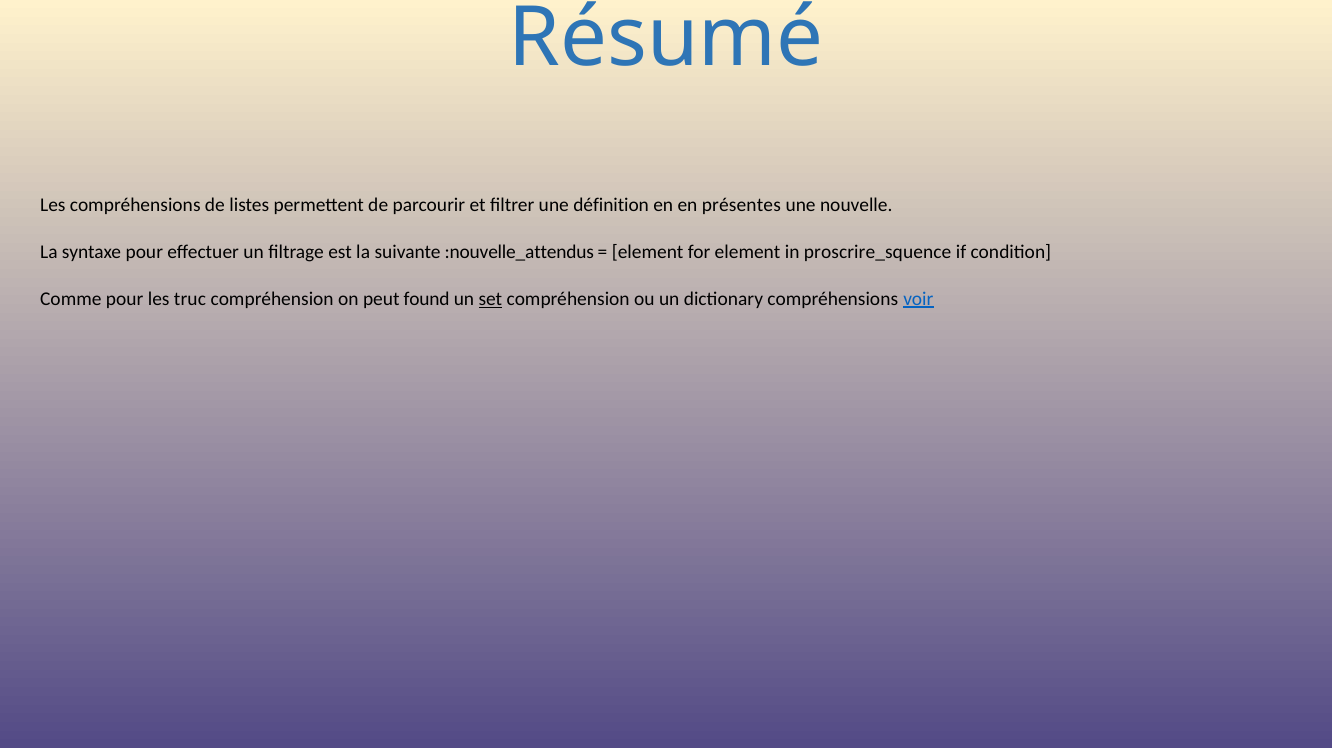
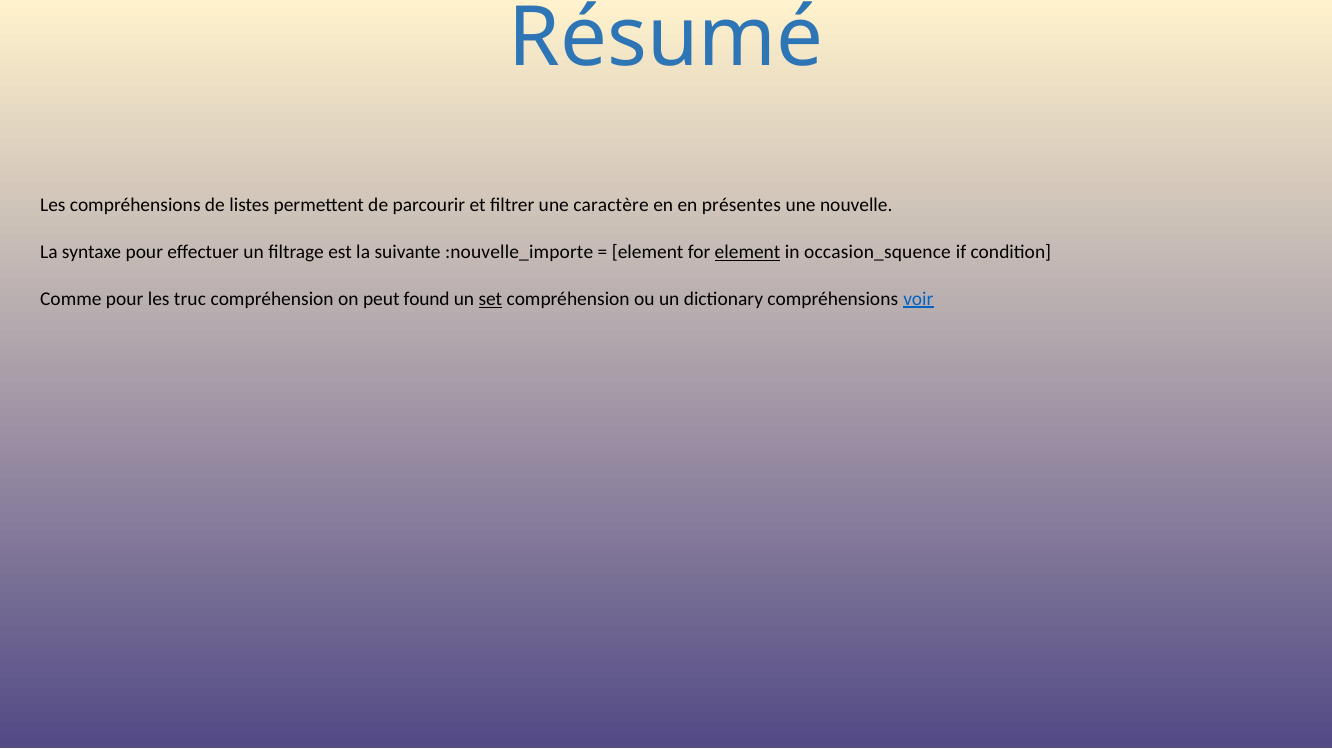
définition: définition -> caractère
:nouvelle_attendus: :nouvelle_attendus -> :nouvelle_importe
element at (748, 252) underline: none -> present
proscrire_squence: proscrire_squence -> occasion_squence
